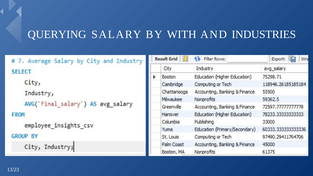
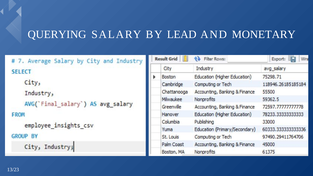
WITH: WITH -> LEAD
INDUSTRIES: INDUSTRIES -> MONETARY
